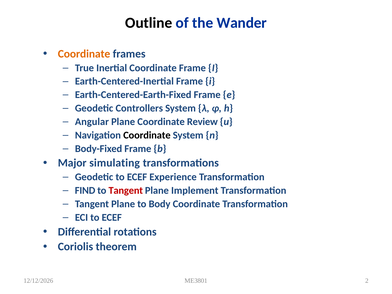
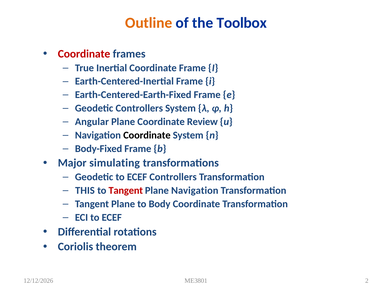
Outline colour: black -> orange
Wander: Wander -> Toolbox
Coordinate at (84, 54) colour: orange -> red
ECEF Experience: Experience -> Controllers
FIND: FIND -> THIS
Plane Implement: Implement -> Navigation
